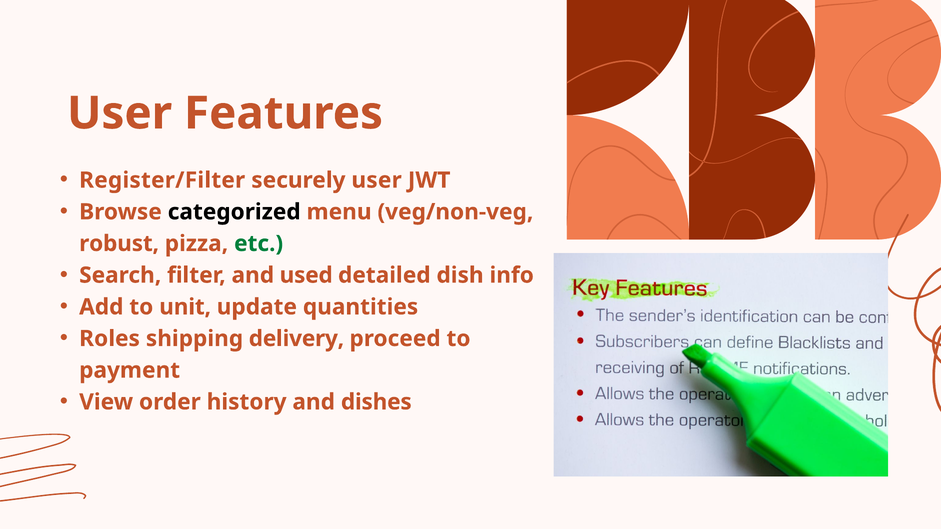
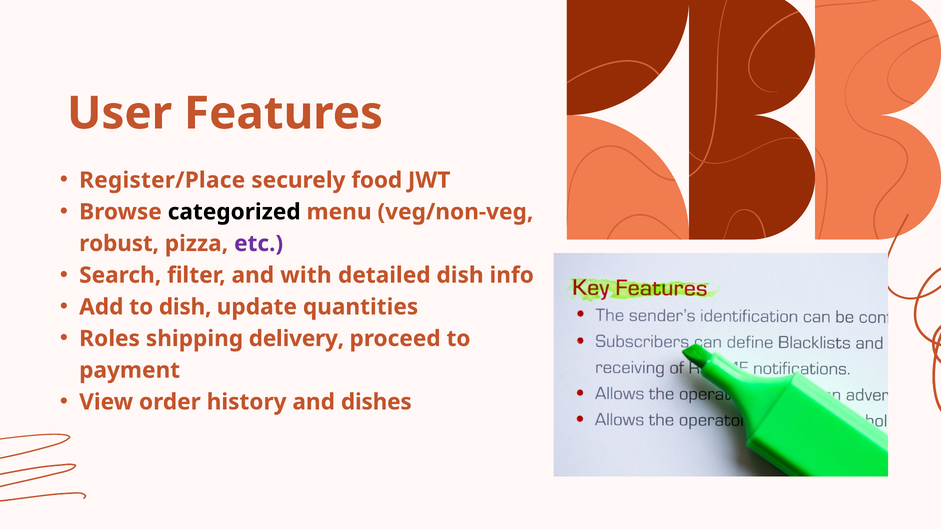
Register/Filter: Register/Filter -> Register/Place
securely user: user -> food
etc colour: green -> purple
used: used -> with
to unit: unit -> dish
